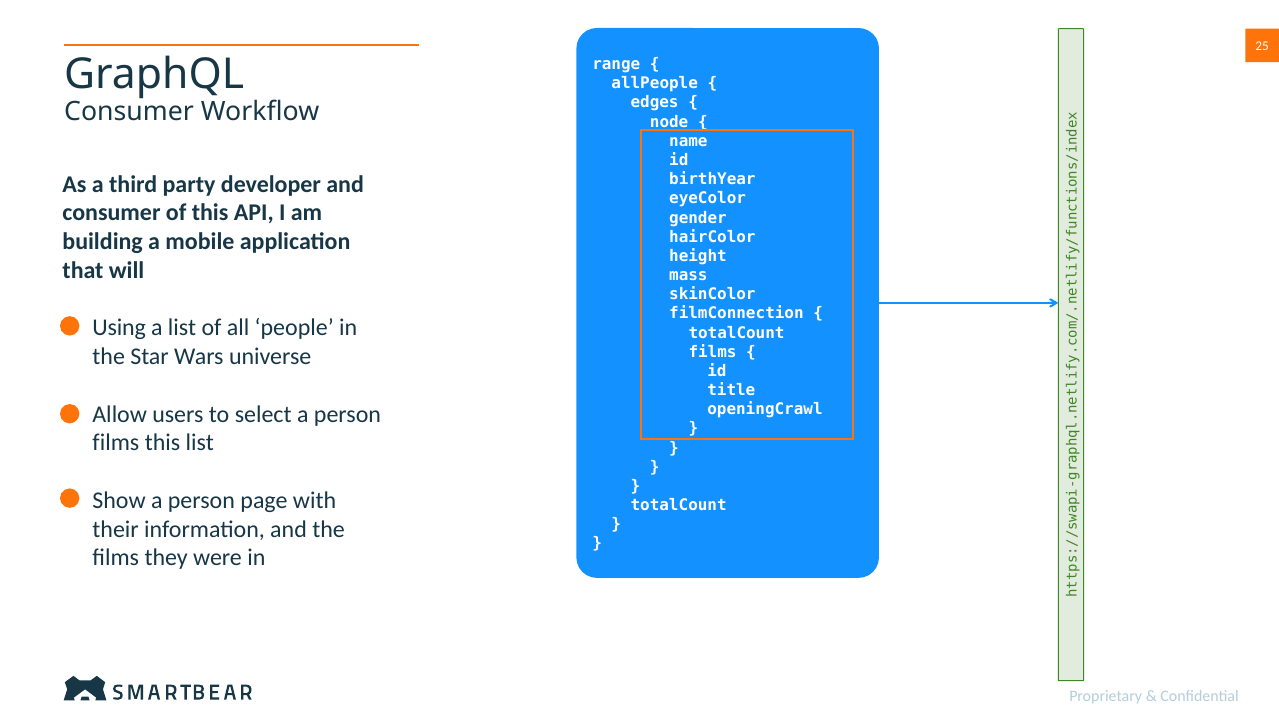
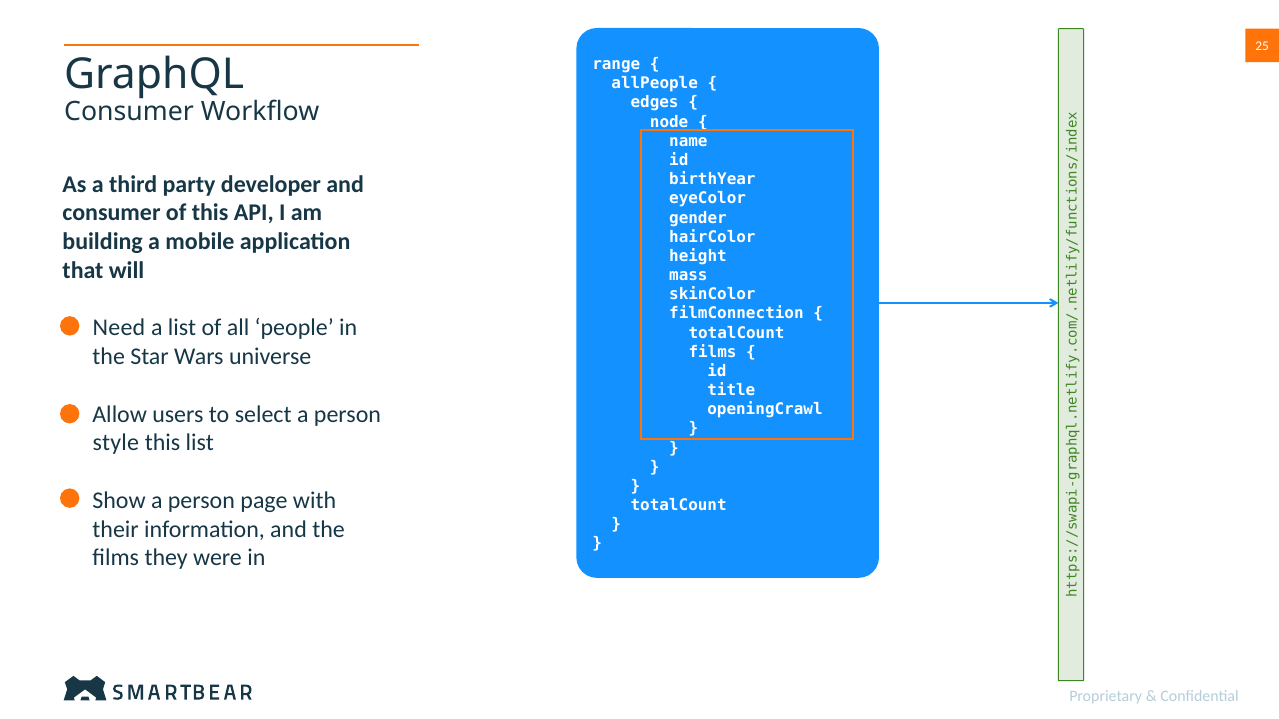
Using: Using -> Need
films at (116, 443): films -> style
